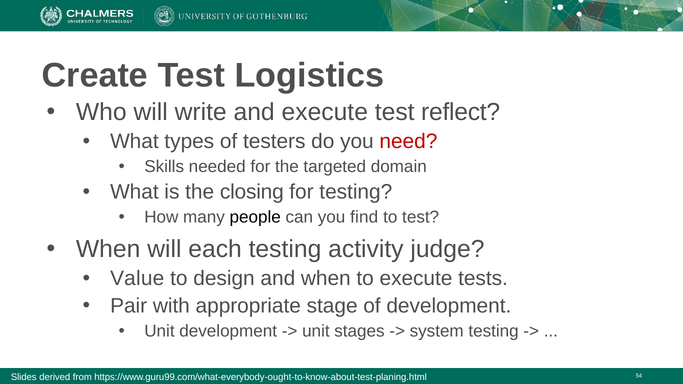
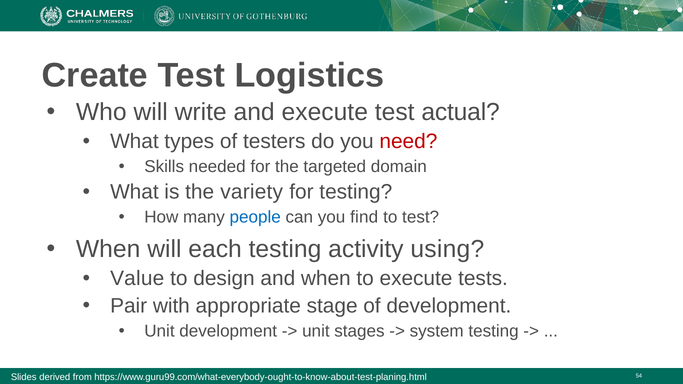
reflect: reflect -> actual
closing: closing -> variety
people colour: black -> blue
judge: judge -> using
